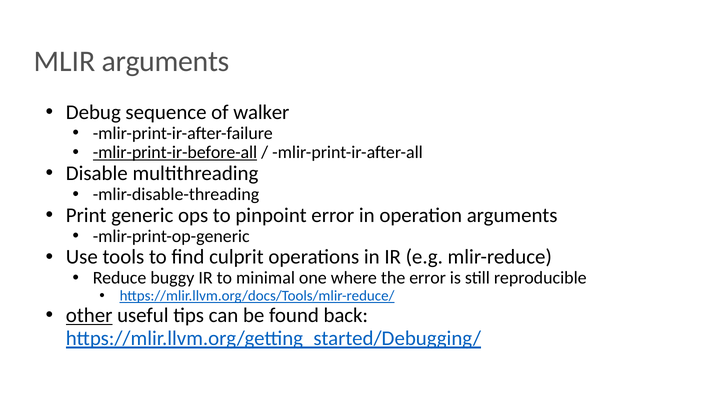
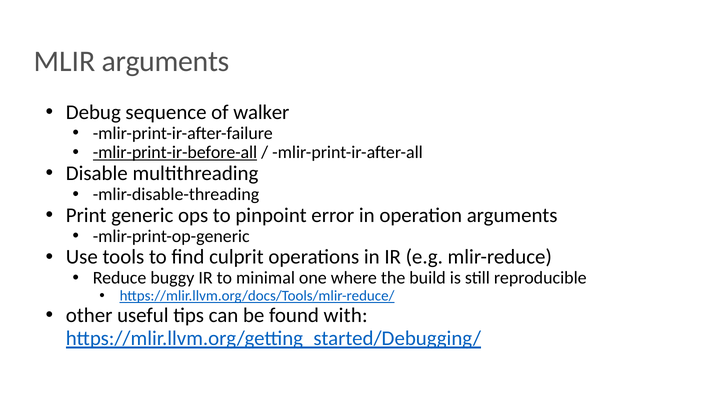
the error: error -> build
other underline: present -> none
back: back -> with
